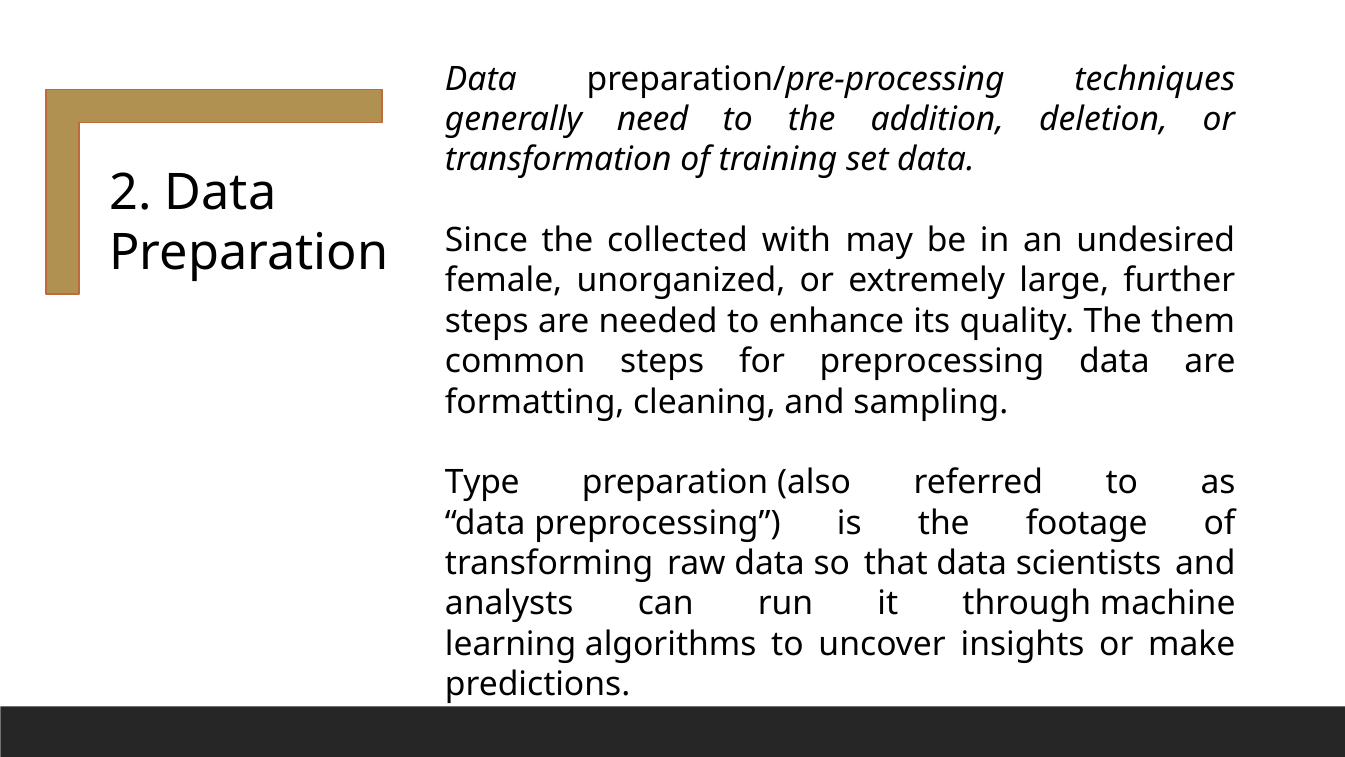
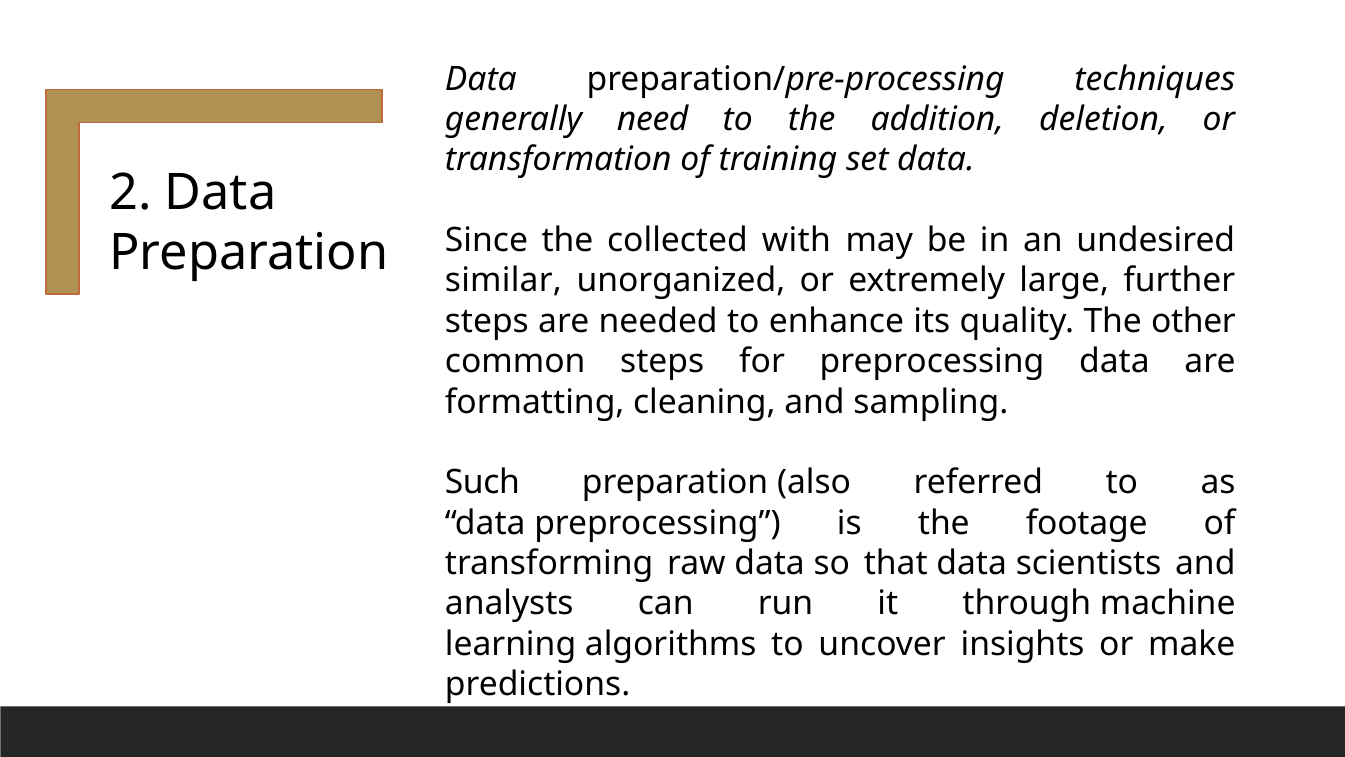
female: female -> similar
them: them -> other
Type: Type -> Such
